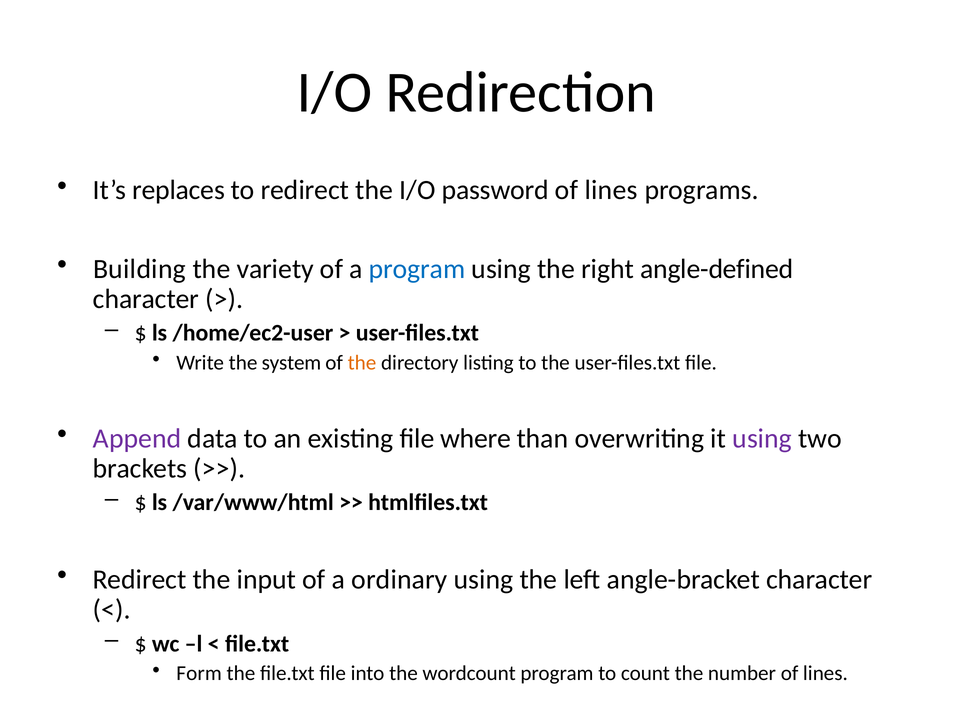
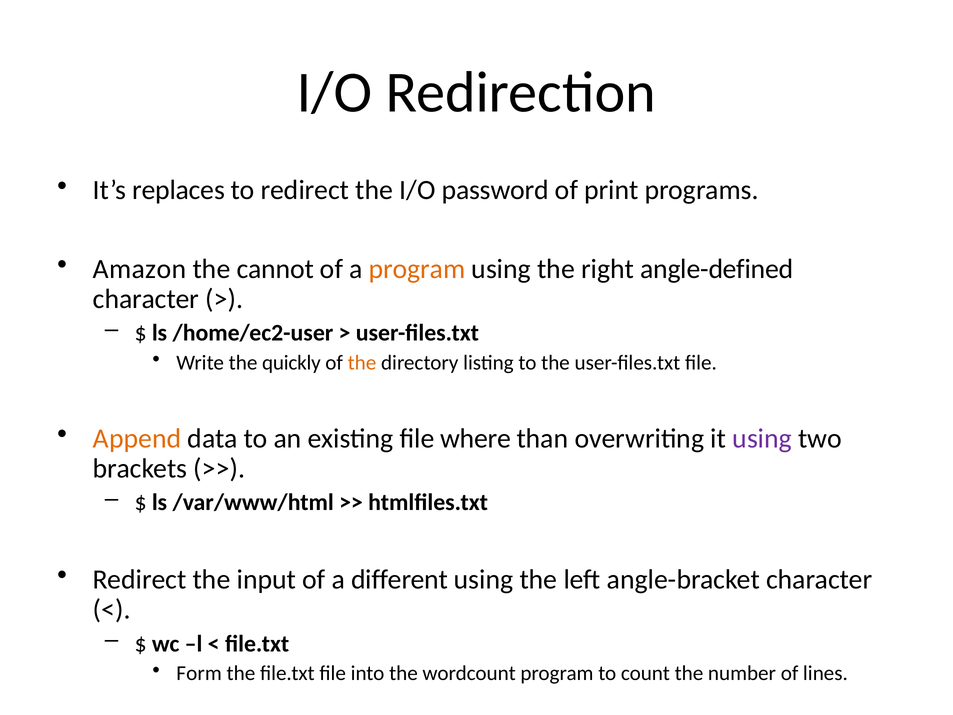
lines at (611, 190): lines -> print
Building: Building -> Amazon
variety: variety -> cannot
program at (417, 269) colour: blue -> orange
system: system -> quickly
Append colour: purple -> orange
ordinary: ordinary -> different
